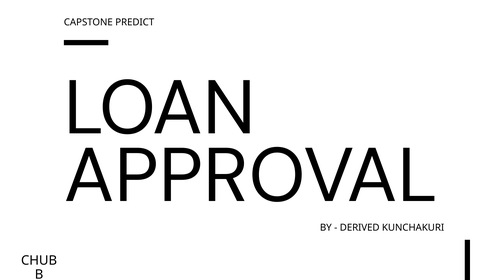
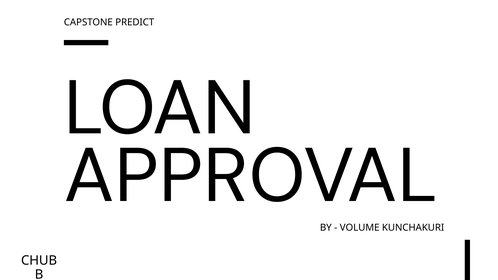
DERIVED: DERIVED -> VOLUME
